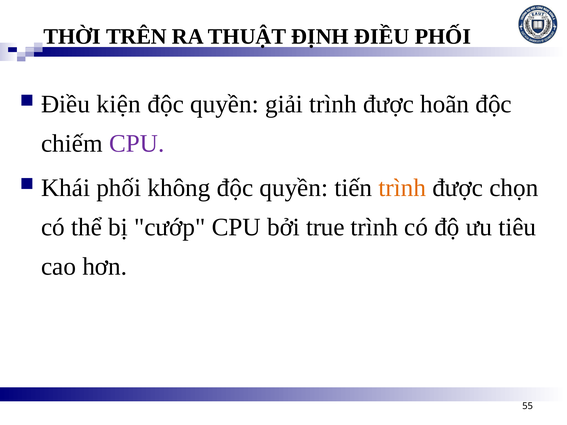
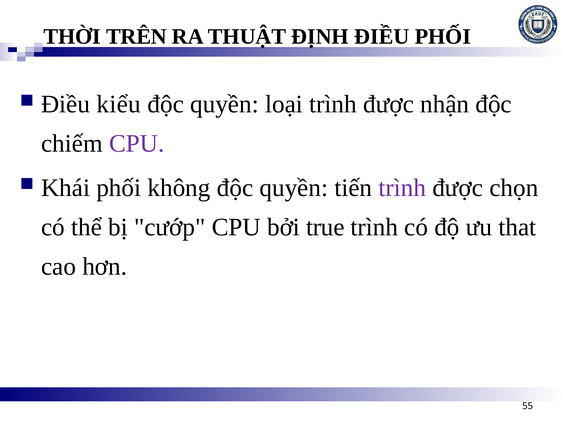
kiện: kiện -> kiểu
giải: giải -> loại
hoãn: hoãn -> nhận
trình at (402, 188) colour: orange -> purple
tiêu: tiêu -> that
